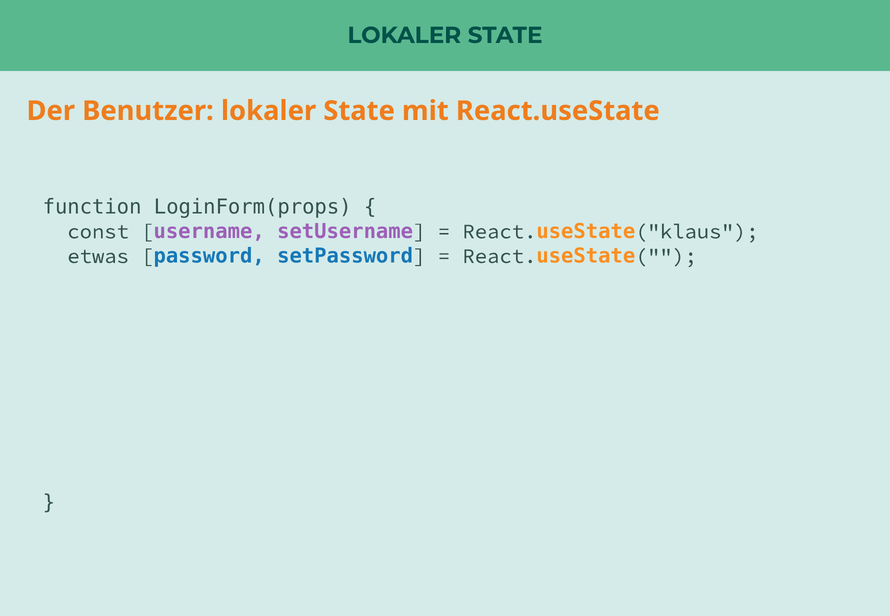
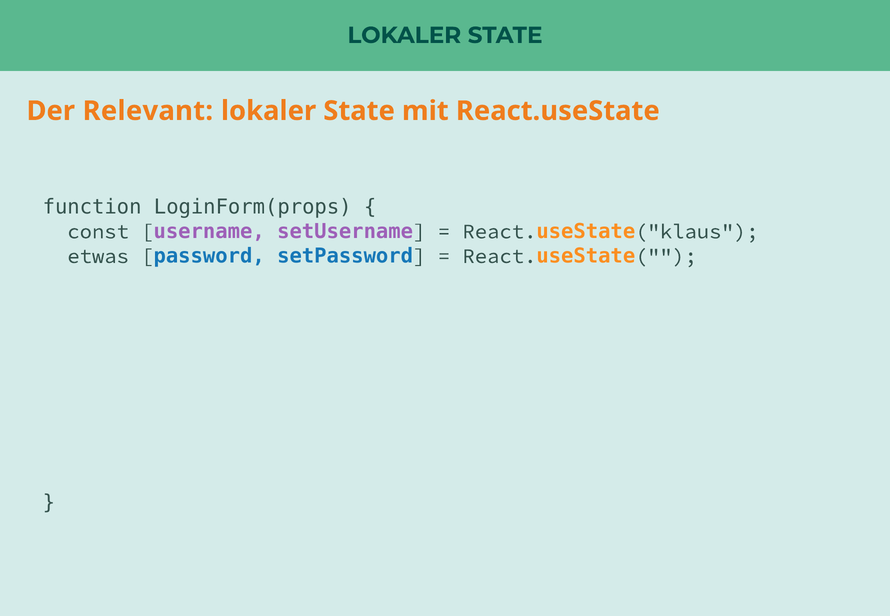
Benutzer: Benutzer -> Relevant
